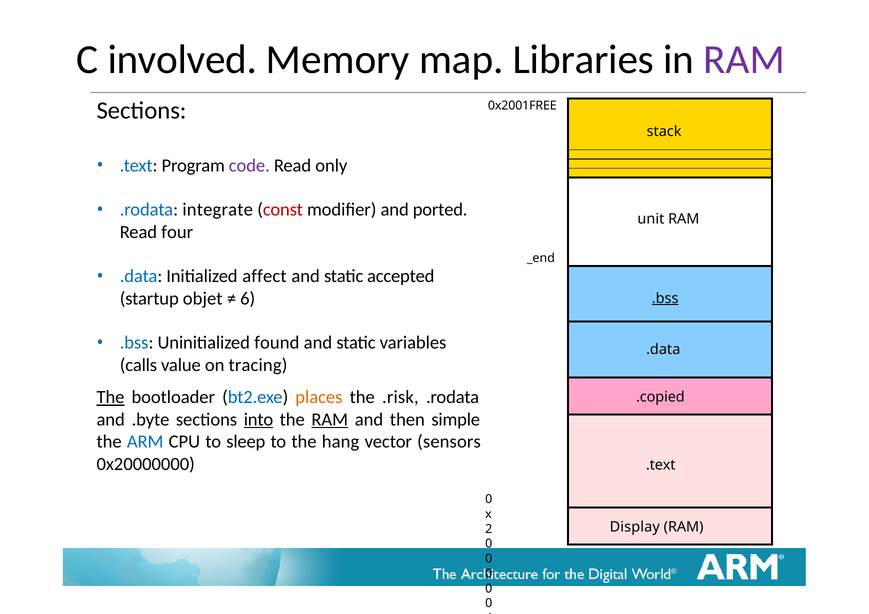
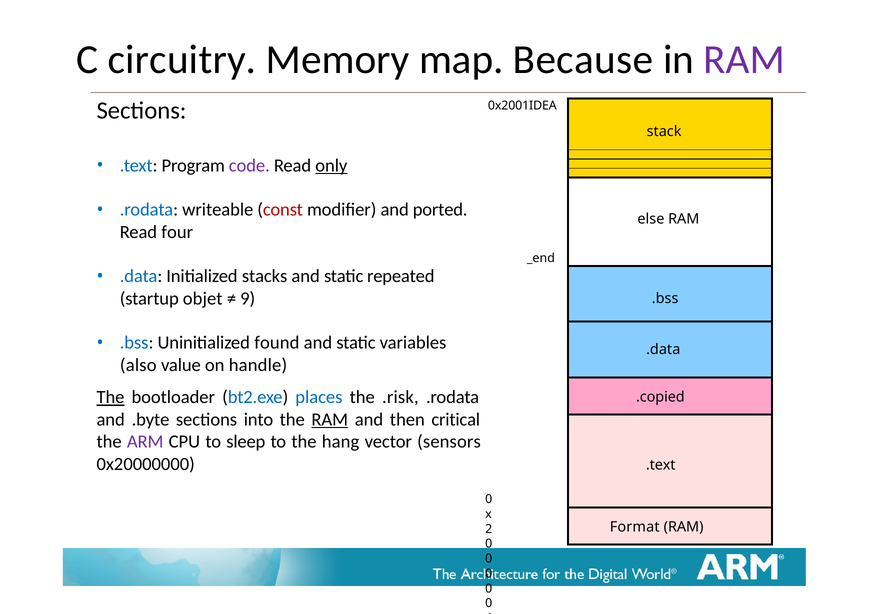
involved: involved -> circuitry
Libraries: Libraries -> Because
0x2001FREE: 0x2001FREE -> 0x2001IDEA
only underline: none -> present
integrate: integrate -> writeable
unit: unit -> else
affect: affect -> stacks
accepted: accepted -> repeated
6: 6 -> 9
.bss at (665, 298) underline: present -> none
calls: calls -> also
tracing: tracing -> handle
places colour: orange -> blue
into underline: present -> none
simple: simple -> critical
ARM colour: blue -> purple
Display: Display -> Format
